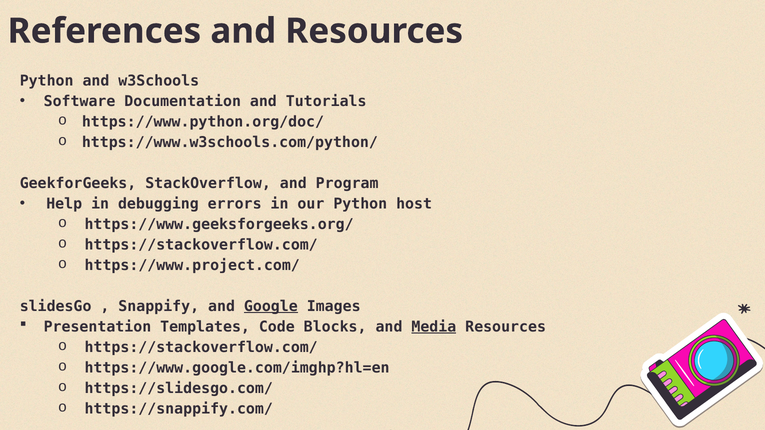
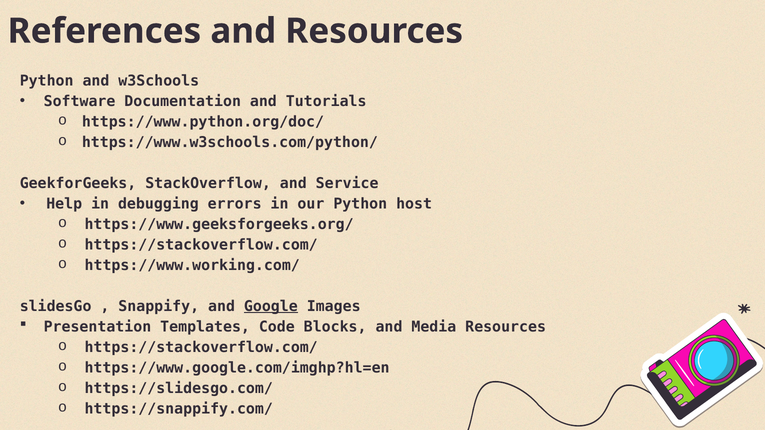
Program: Program -> Service
https://www.project.com/: https://www.project.com/ -> https://www.working.com/
Media underline: present -> none
